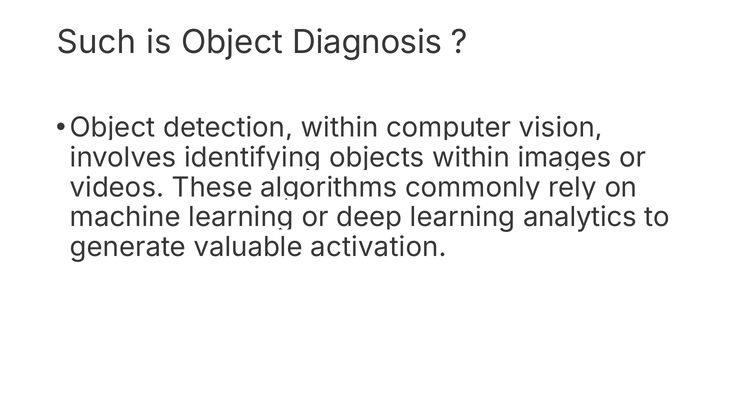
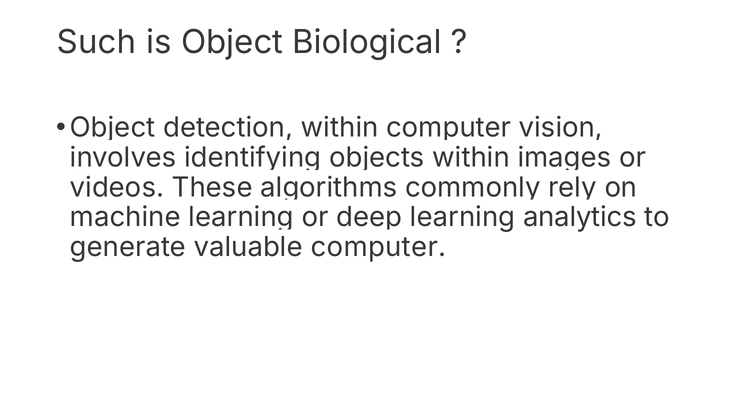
Diagnosis: Diagnosis -> Biological
valuable activation: activation -> computer
